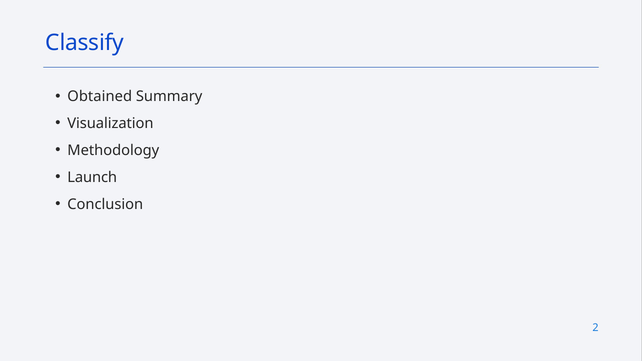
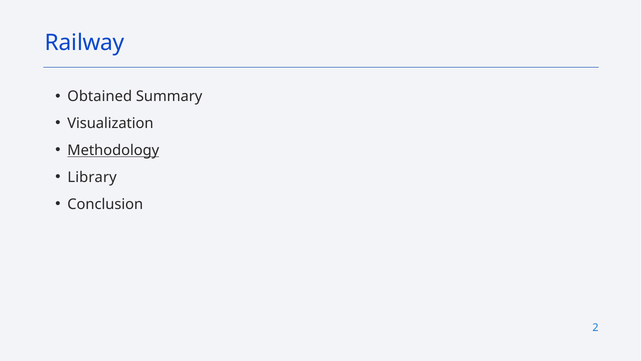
Classify: Classify -> Railway
Methodology underline: none -> present
Launch: Launch -> Library
